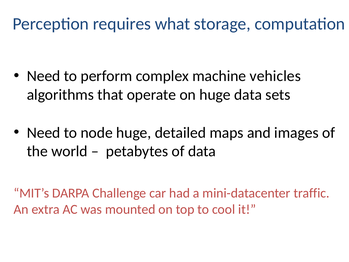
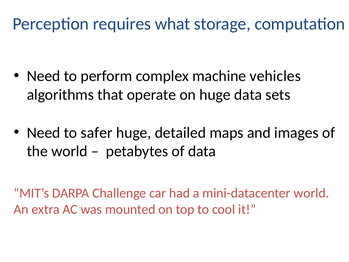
node: node -> safer
mini-datacenter traffic: traffic -> world
